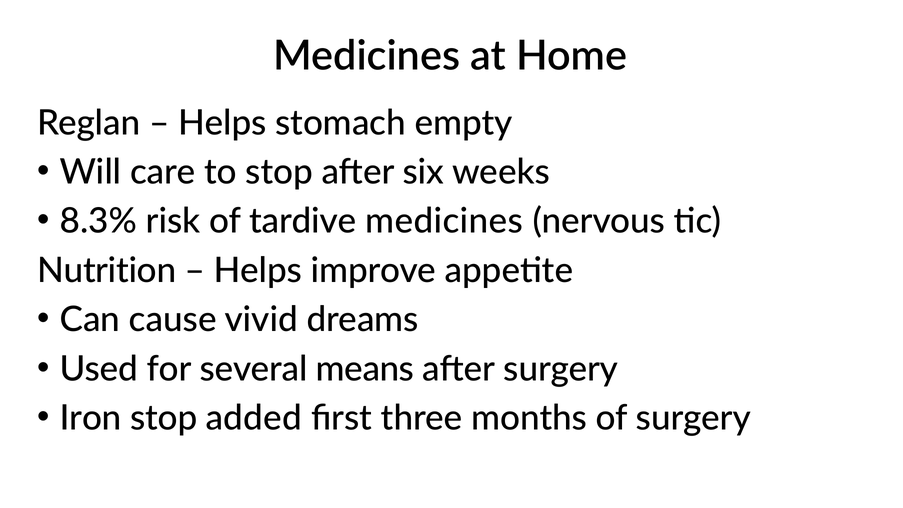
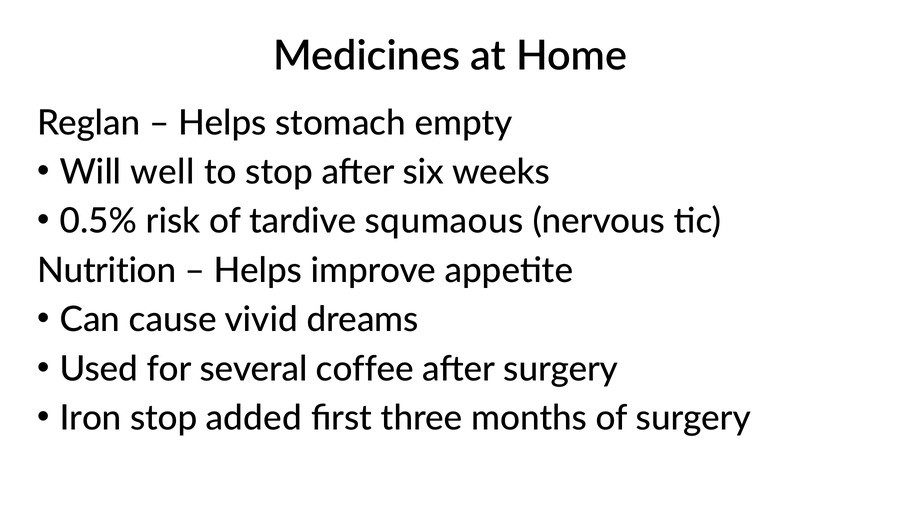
care: care -> well
8.3%: 8.3% -> 0.5%
tardive medicines: medicines -> squmaous
means: means -> coffee
